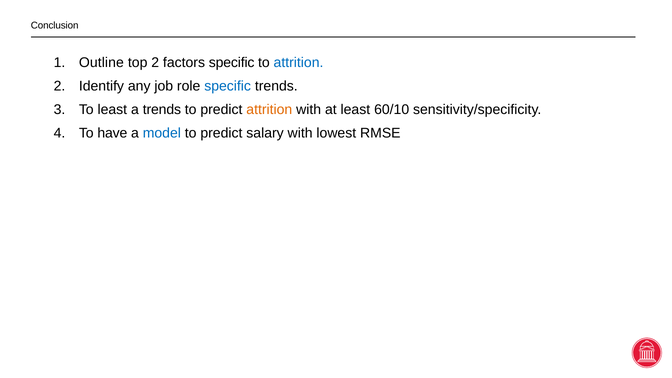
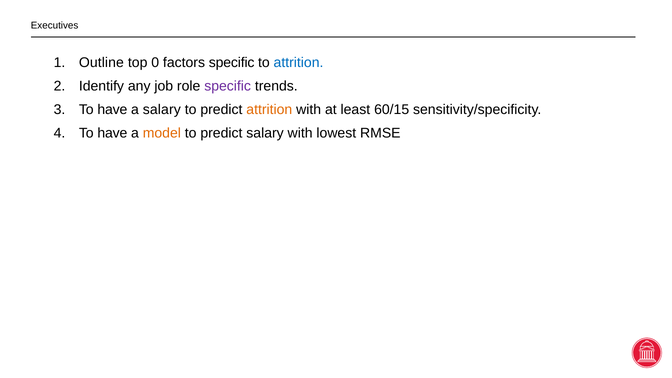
Conclusion: Conclusion -> Executives
top 2: 2 -> 0
specific at (228, 86) colour: blue -> purple
3 To least: least -> have
a trends: trends -> salary
60/10: 60/10 -> 60/15
model colour: blue -> orange
